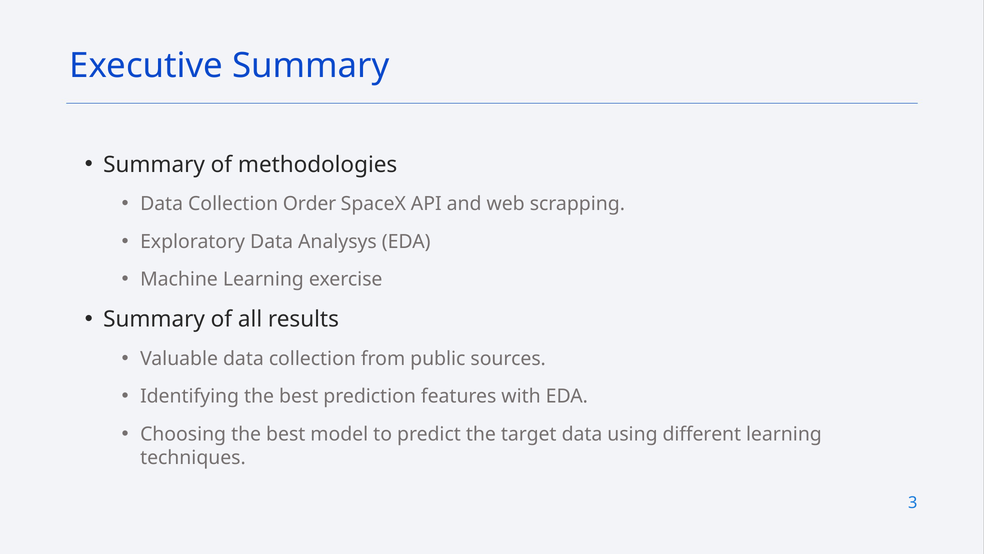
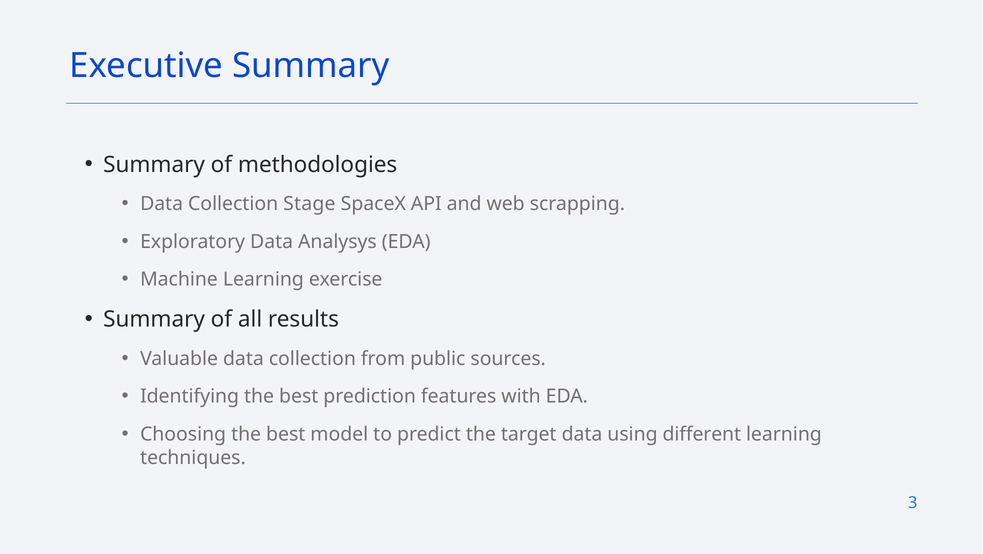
Order: Order -> Stage
